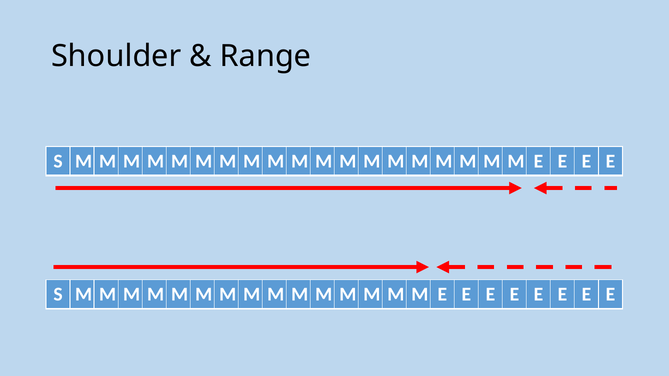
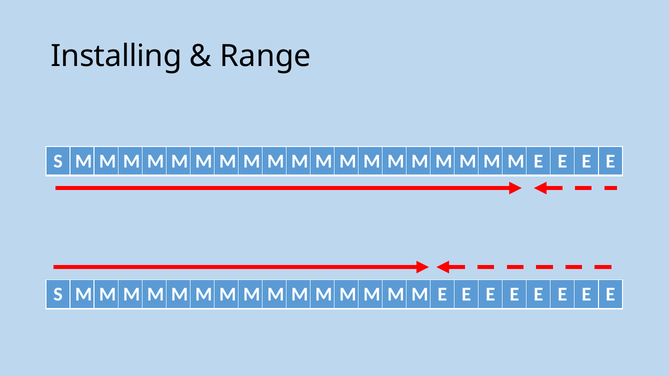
Shoulder: Shoulder -> Installing
